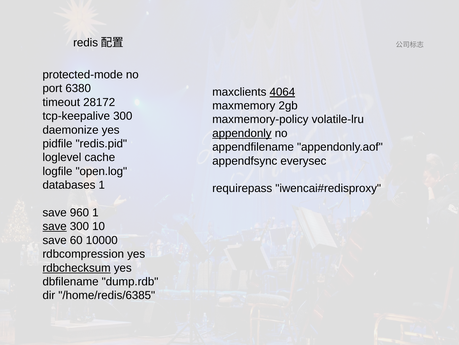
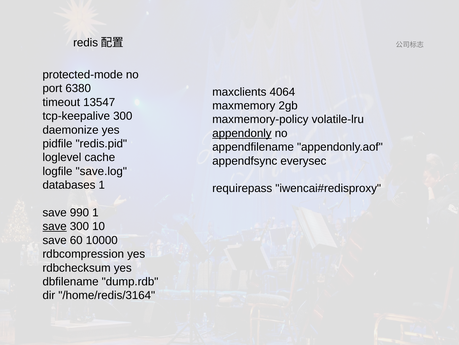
4064 underline: present -> none
28172: 28172 -> 13547
open.log: open.log -> save.log
960: 960 -> 990
rdbchecksum underline: present -> none
/home/redis/6385: /home/redis/6385 -> /home/redis/3164
